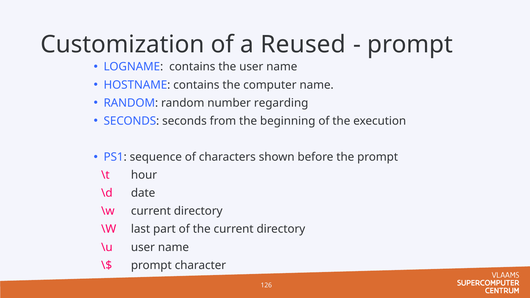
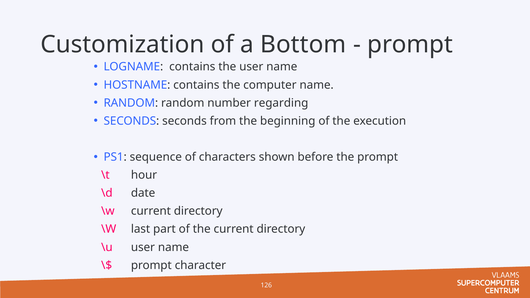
Reused: Reused -> Bottom
